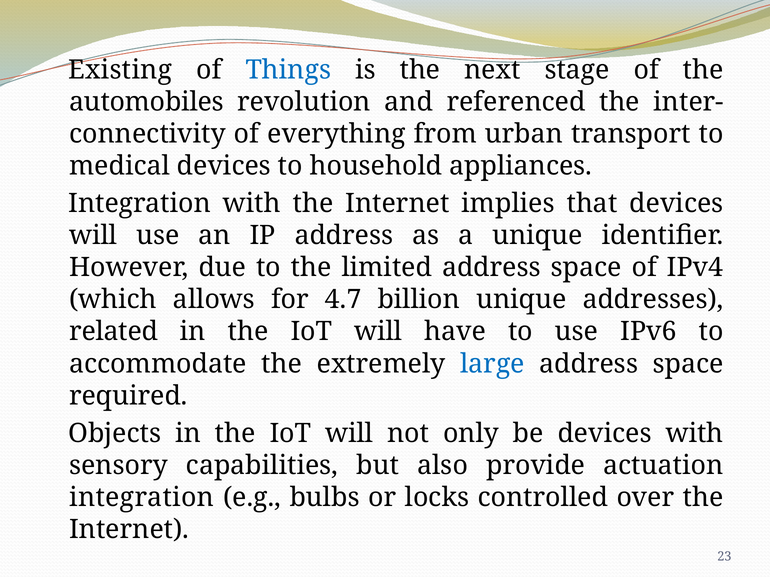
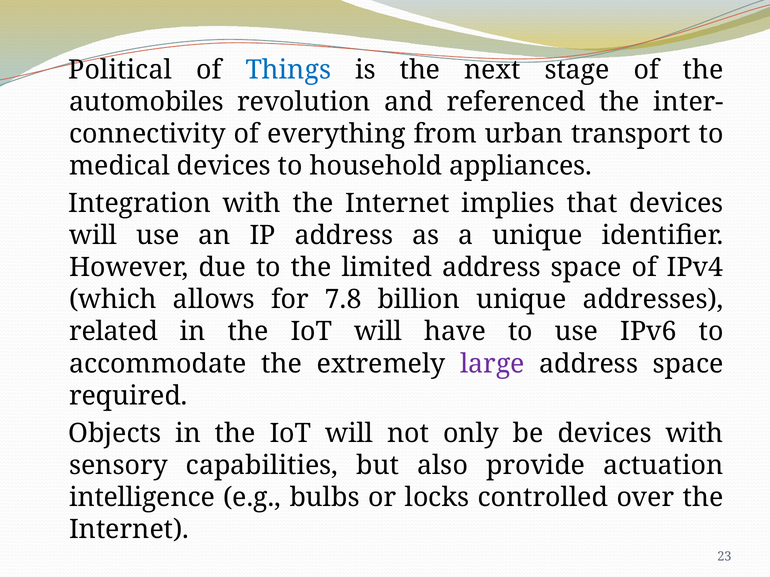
Existing: Existing -> Political
4.7: 4.7 -> 7.8
large colour: blue -> purple
integration at (142, 498): integration -> intelligence
